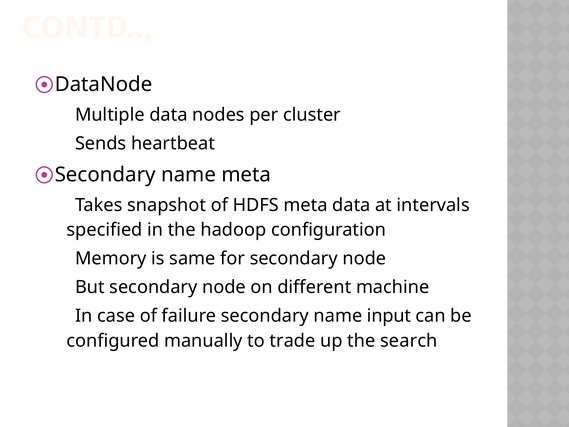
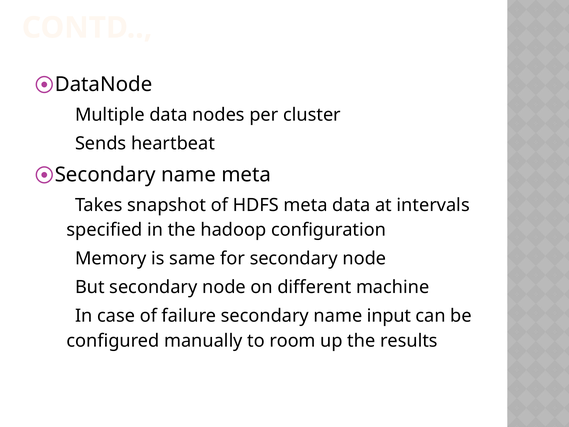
trade: trade -> room
search: search -> results
